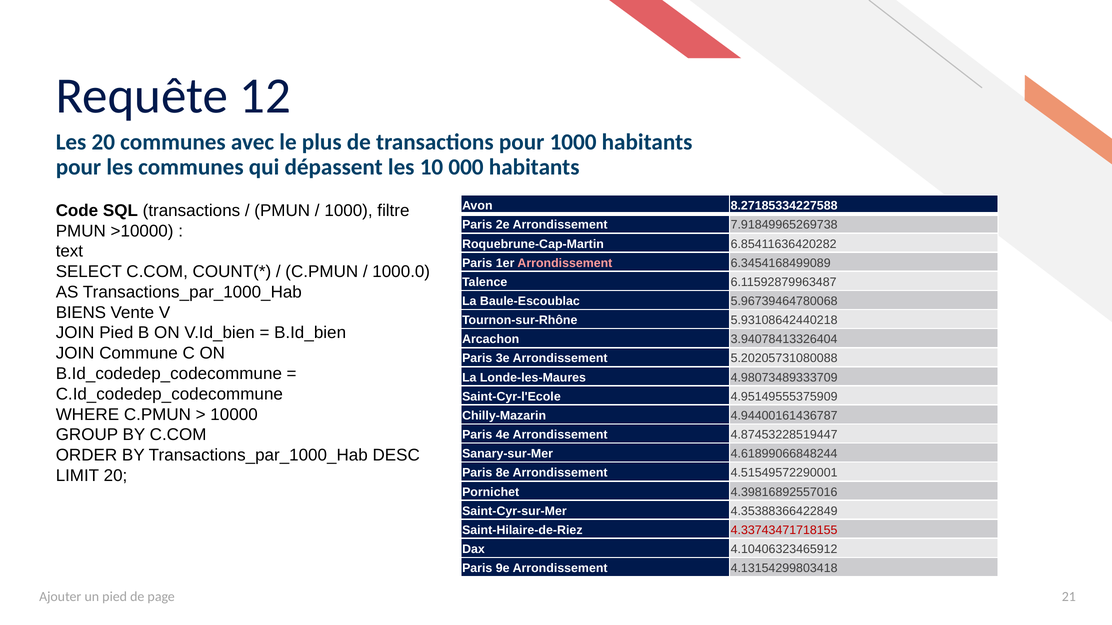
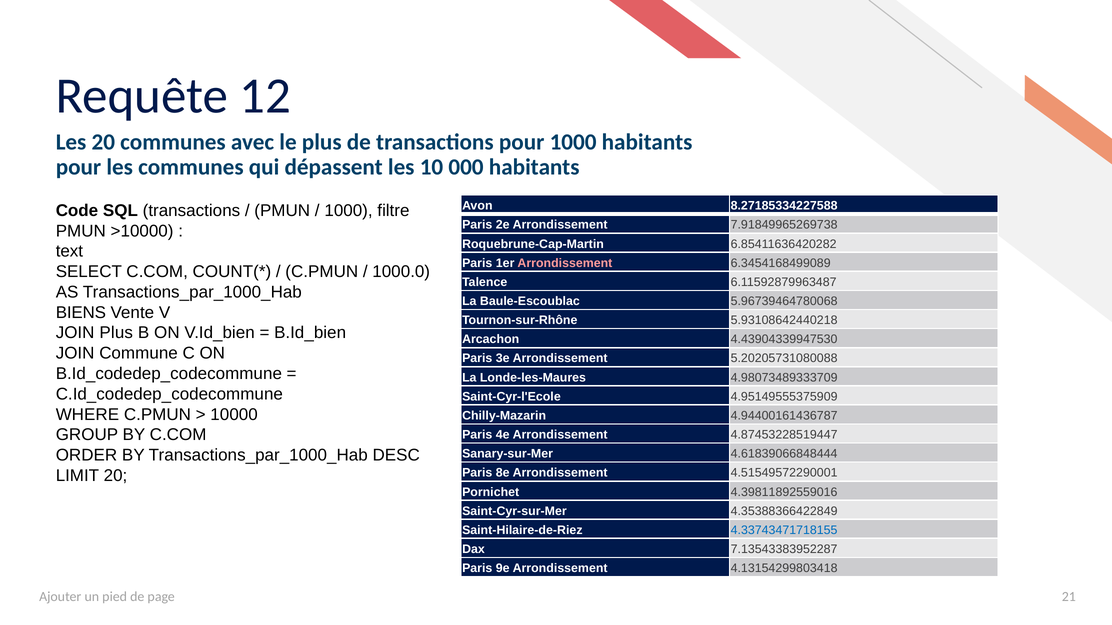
JOIN Pied: Pied -> Plus
3.94078413326404: 3.94078413326404 -> 4.43904339947530
4.61899066848244: 4.61899066848244 -> 4.61839066848444
4.39816892557016: 4.39816892557016 -> 4.39811892559016
4.33743471718155 colour: red -> blue
4.10406323465912: 4.10406323465912 -> 7.13543383952287
